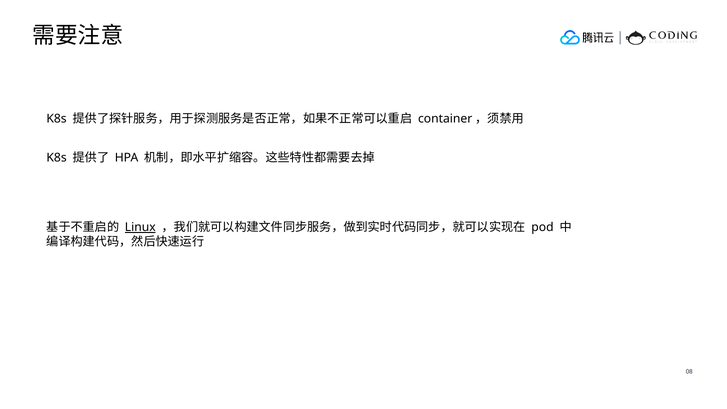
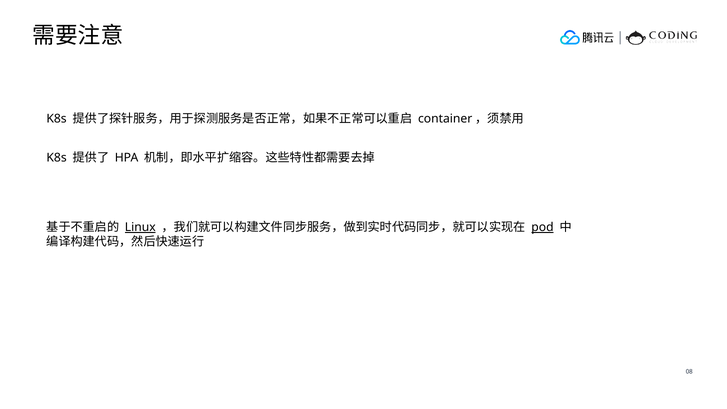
pod underline: none -> present
